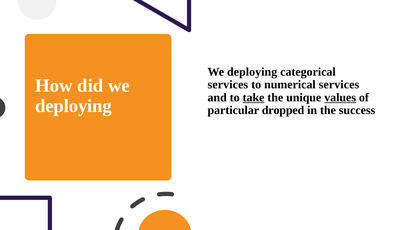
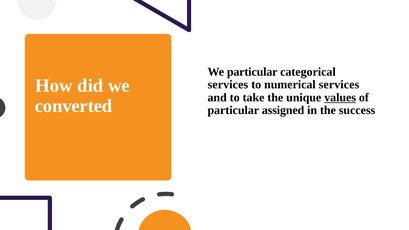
deploying at (252, 72): deploying -> particular
take underline: present -> none
deploying at (74, 106): deploying -> converted
dropped: dropped -> assigned
